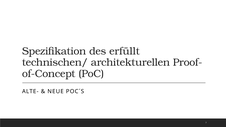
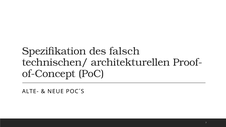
erfüllt: erfüllt -> falsch
